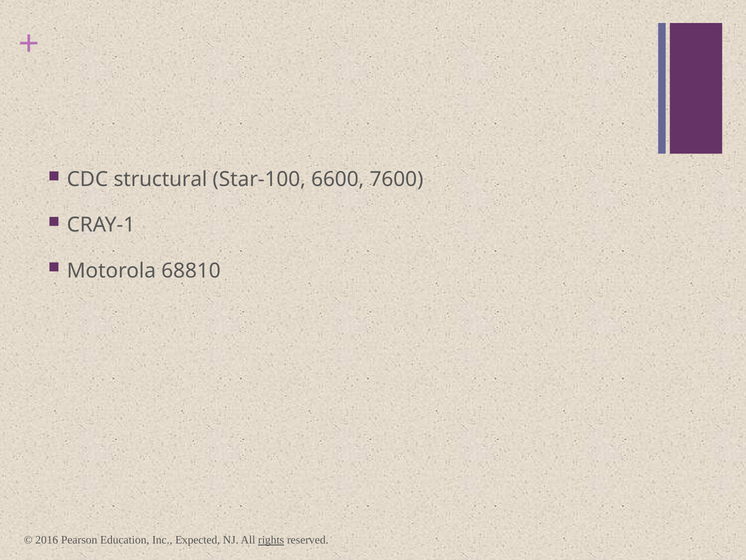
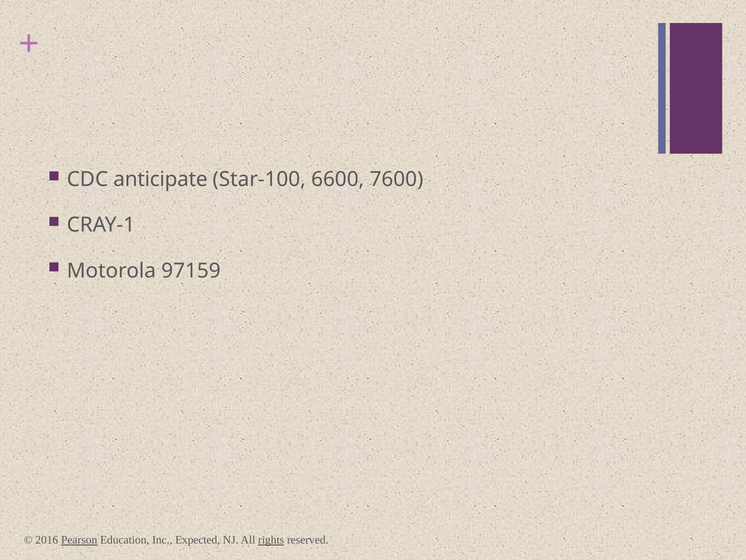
structural: structural -> anticipate
68810: 68810 -> 97159
Pearson underline: none -> present
